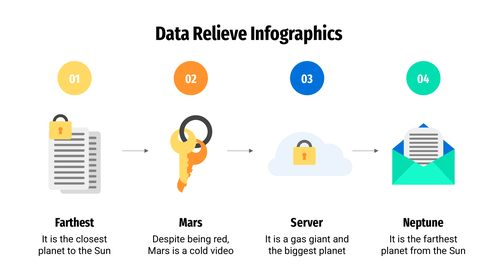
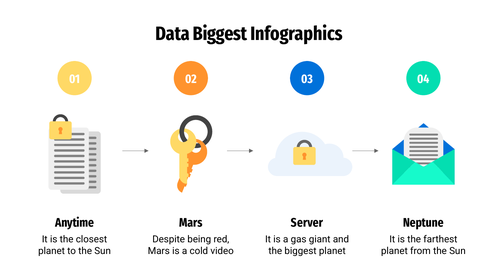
Data Relieve: Relieve -> Biggest
Farthest at (75, 223): Farthest -> Anytime
